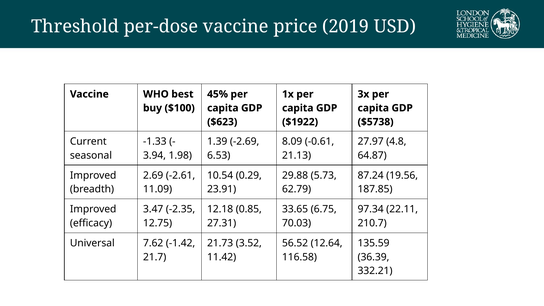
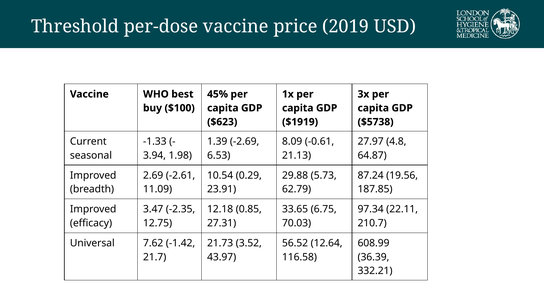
$1922: $1922 -> $1919
135.59: 135.59 -> 608.99
11.42: 11.42 -> 43.97
